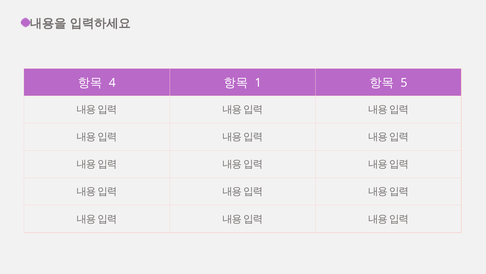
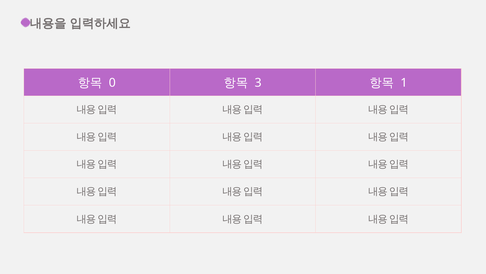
4: 4 -> 0
1: 1 -> 3
5: 5 -> 1
